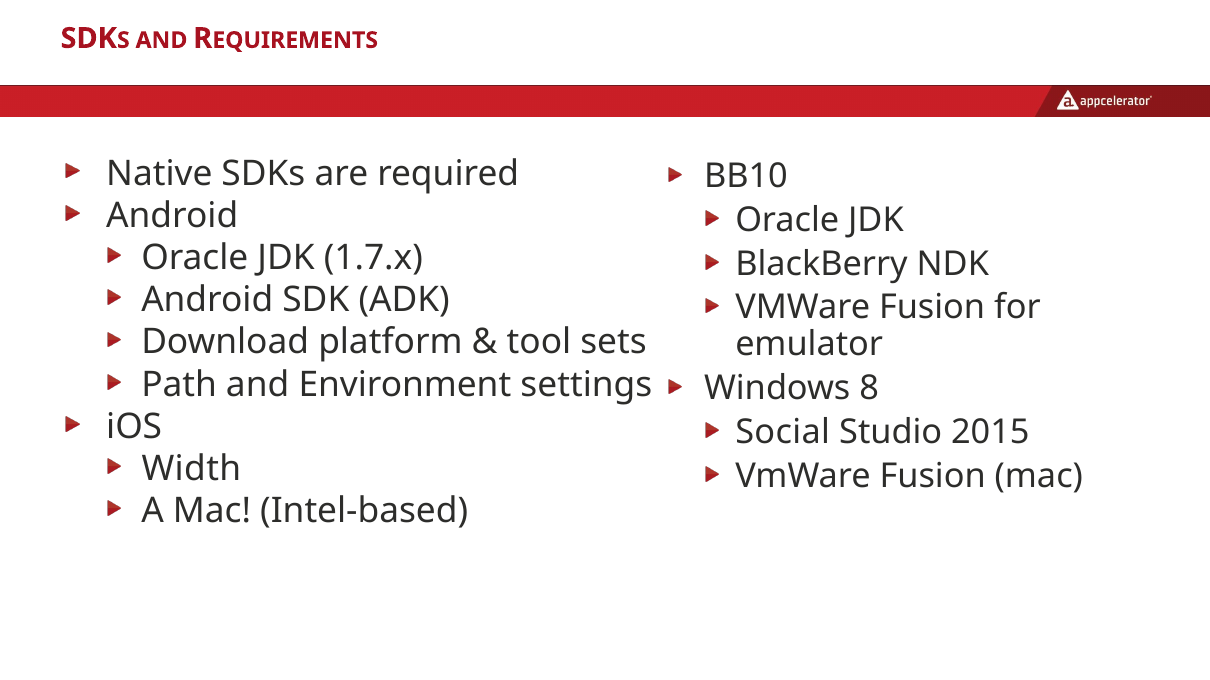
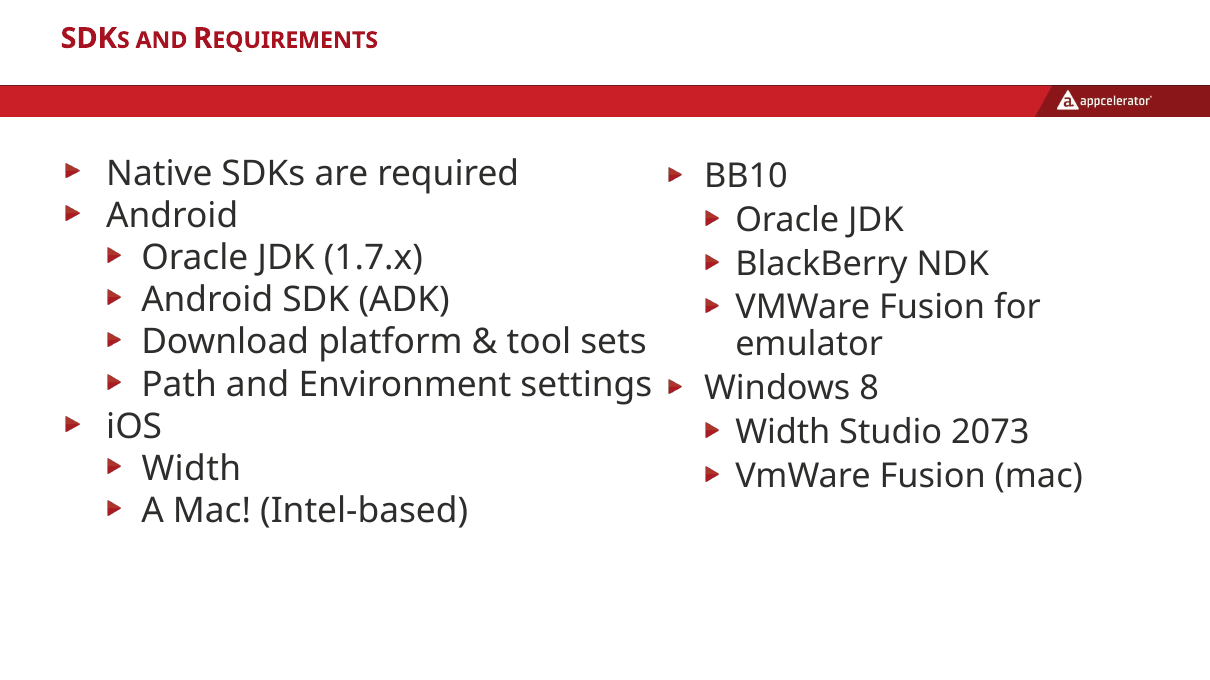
Social at (783, 432): Social -> Width
2015: 2015 -> 2073
